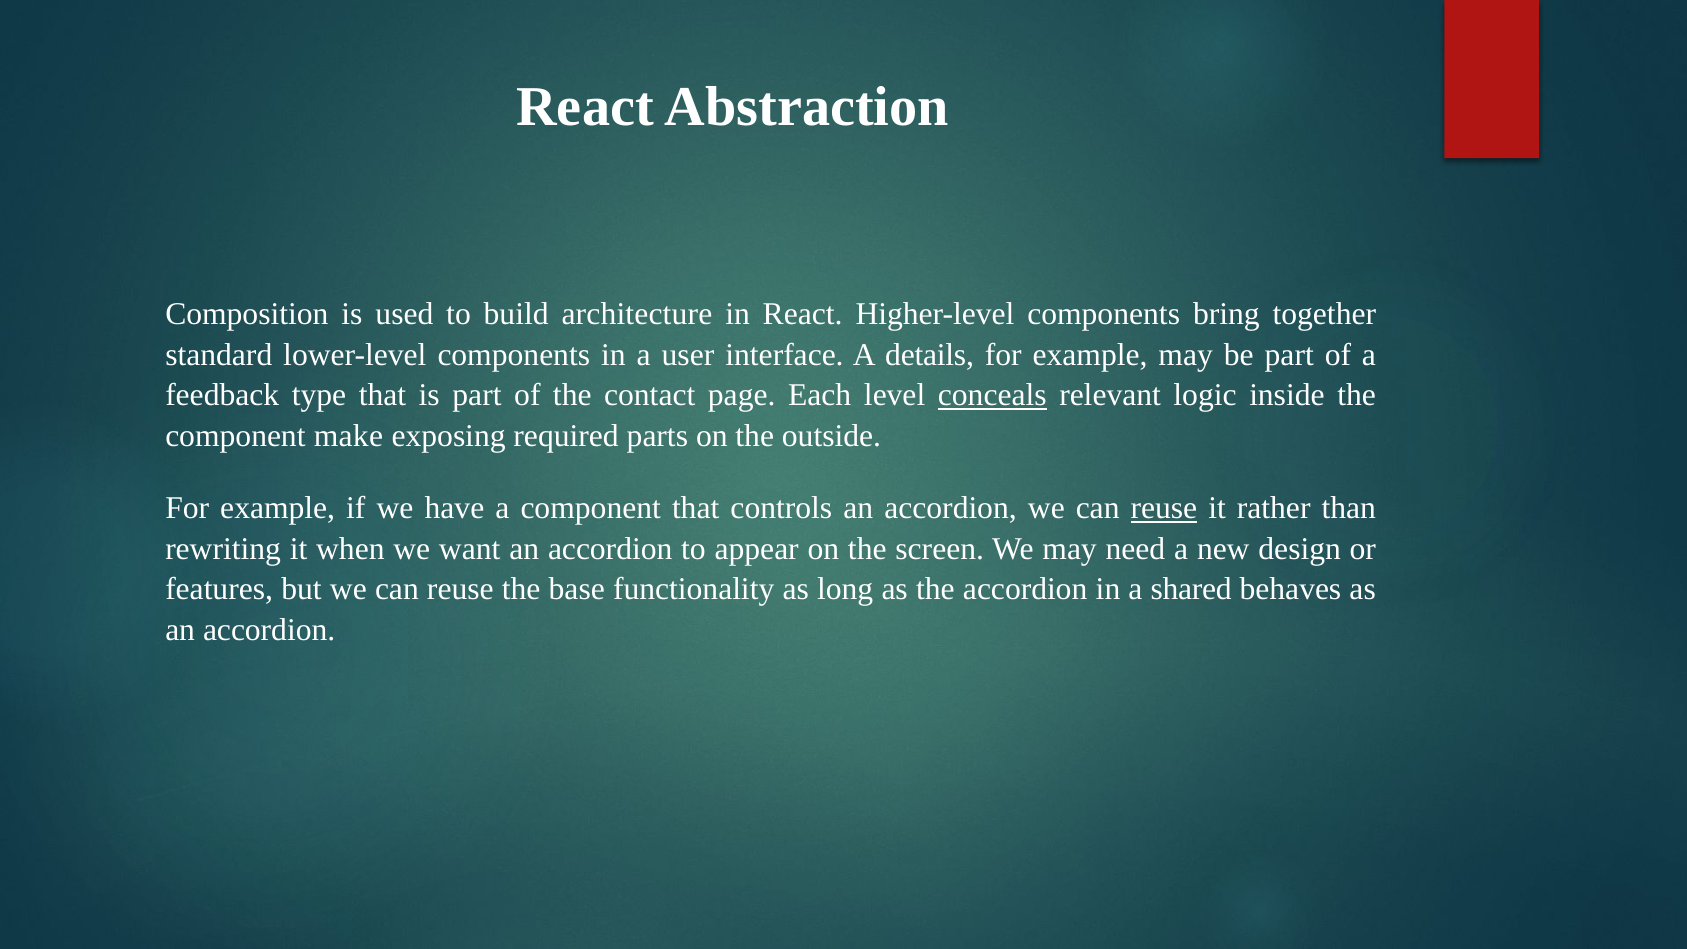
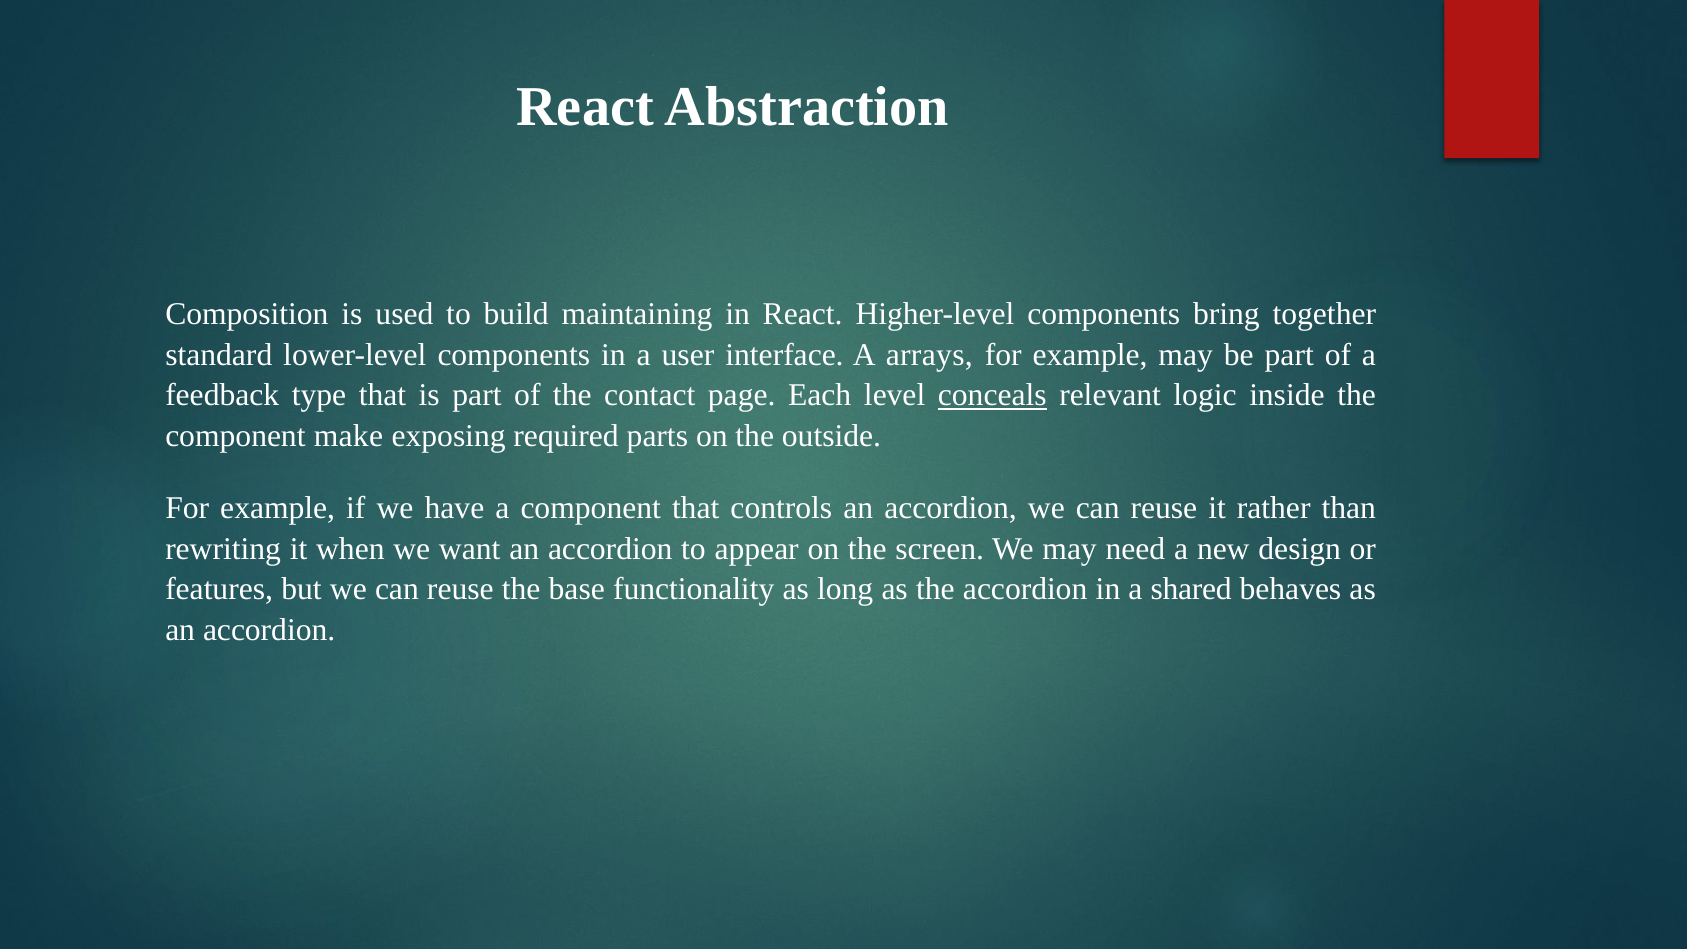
architecture: architecture -> maintaining
details: details -> arrays
reuse at (1164, 508) underline: present -> none
